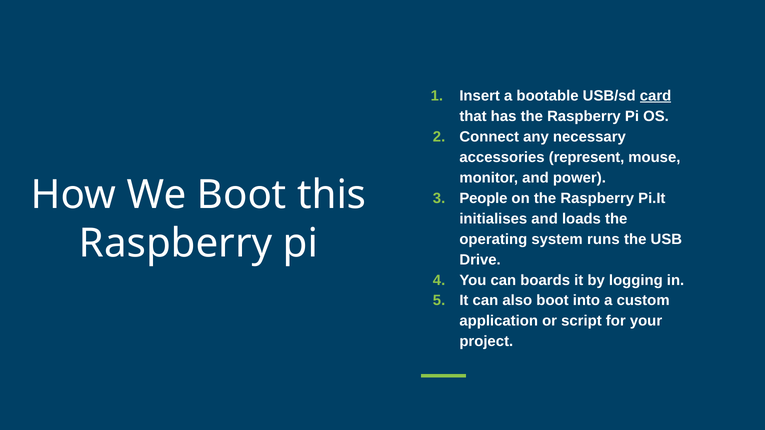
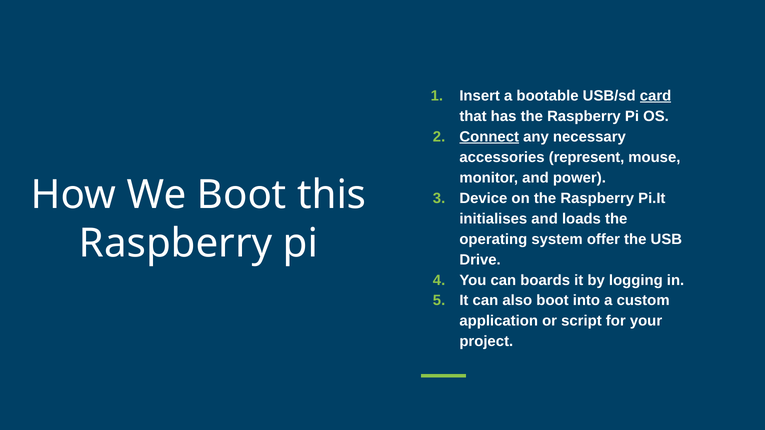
Connect underline: none -> present
People: People -> Device
runs: runs -> offer
